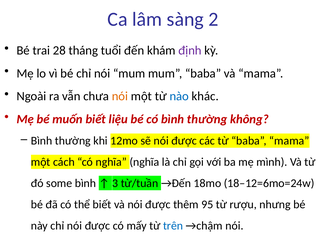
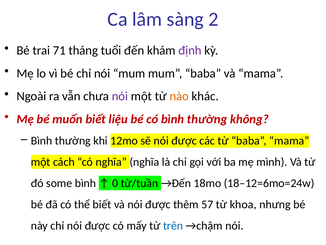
28: 28 -> 71
nói at (120, 96) colour: orange -> purple
nào colour: blue -> orange
3: 3 -> 0
95: 95 -> 57
rượu: rượu -> khoa
